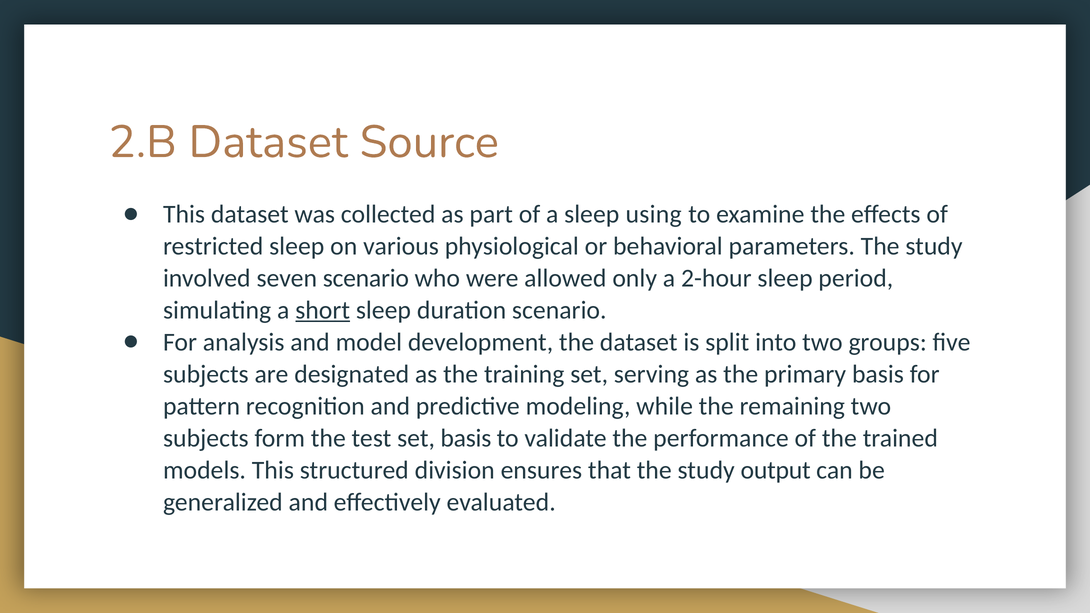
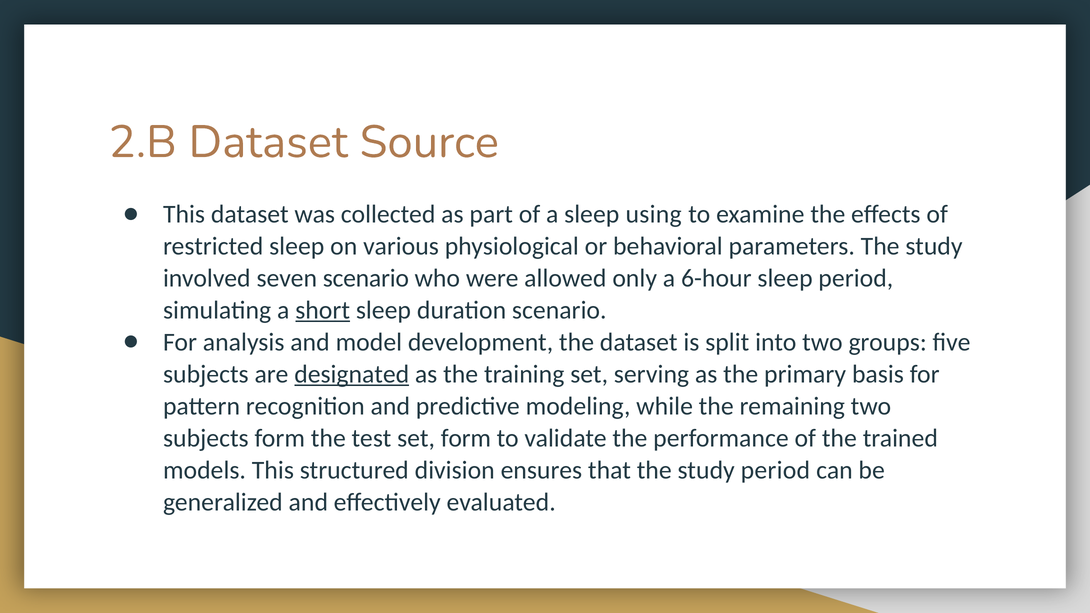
2-hour: 2-hour -> 6-hour
designated underline: none -> present
set basis: basis -> form
study output: output -> period
